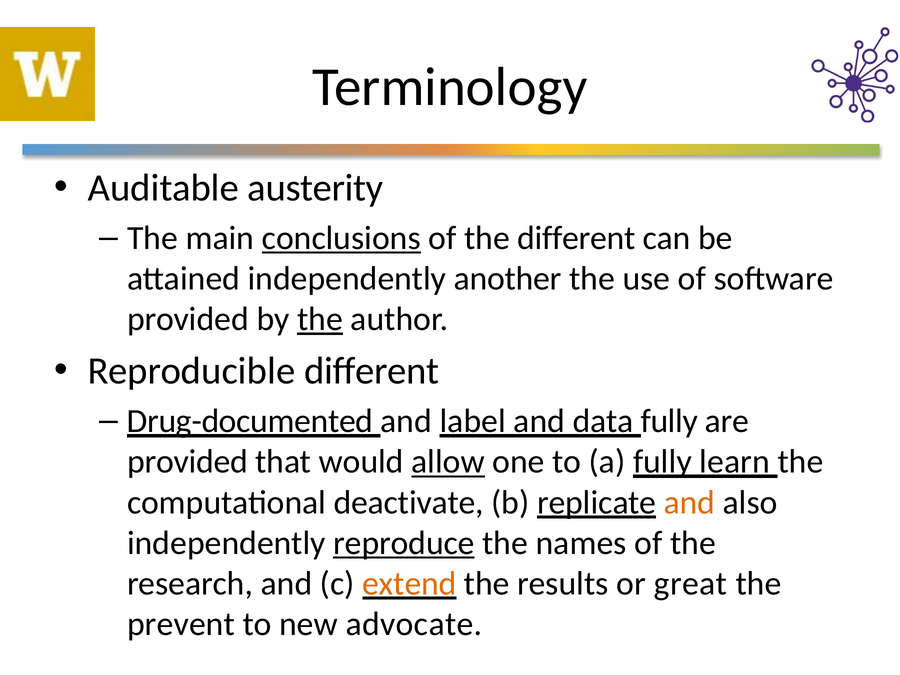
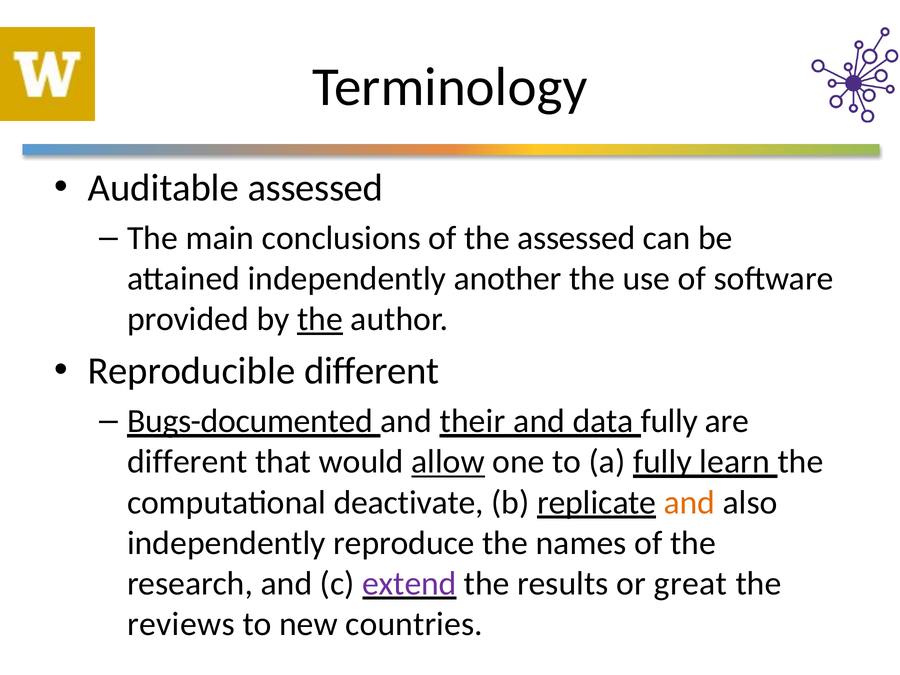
Auditable austerity: austerity -> assessed
conclusions underline: present -> none
the different: different -> assessed
Drug-documented: Drug-documented -> Bugs-documented
label: label -> their
provided at (187, 462): provided -> different
reproduce underline: present -> none
extend colour: orange -> purple
prevent: prevent -> reviews
advocate: advocate -> countries
